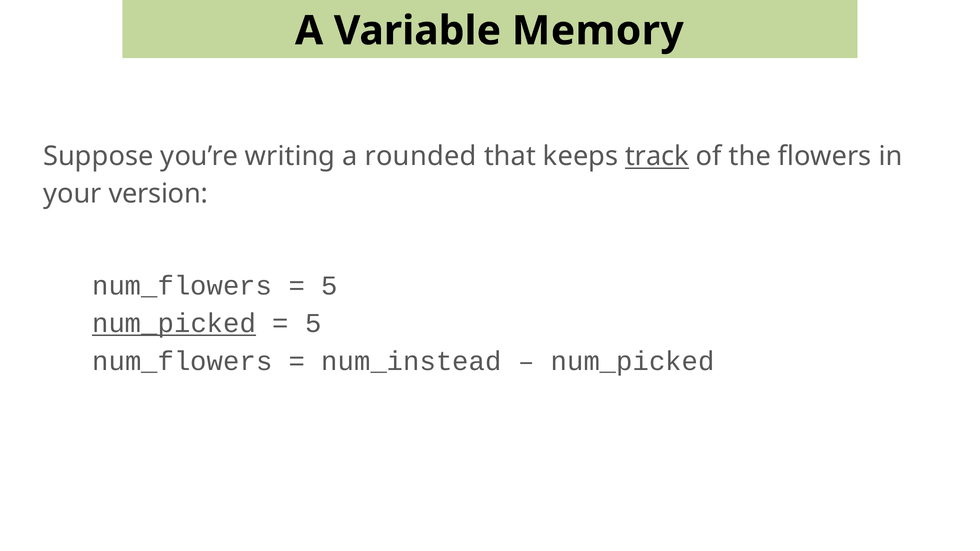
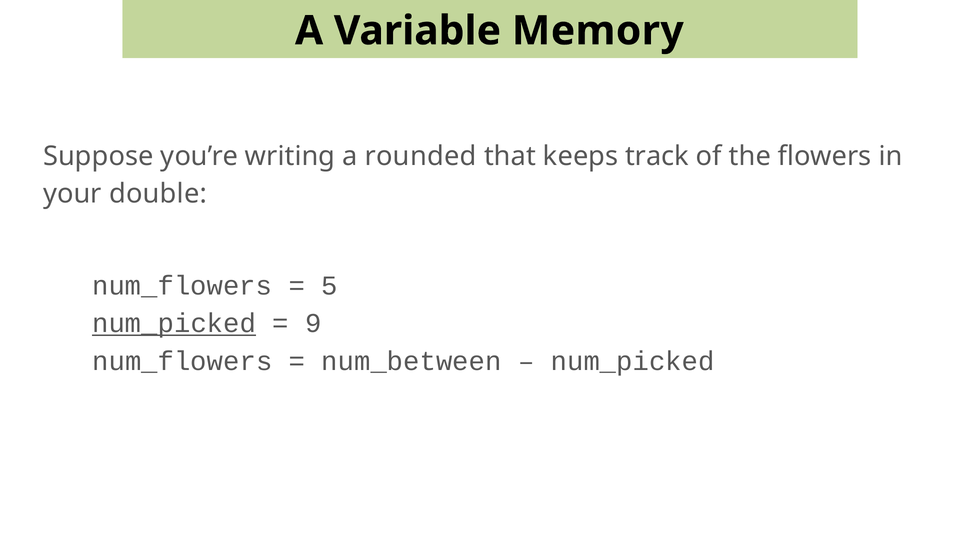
track underline: present -> none
version: version -> double
5 at (313, 324): 5 -> 9
num_instead: num_instead -> num_between
